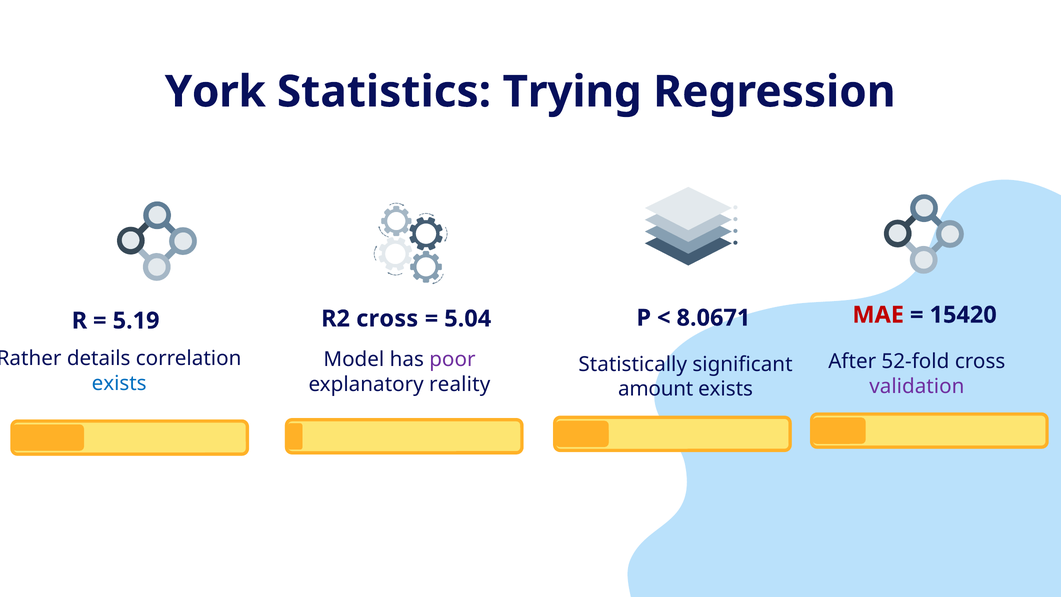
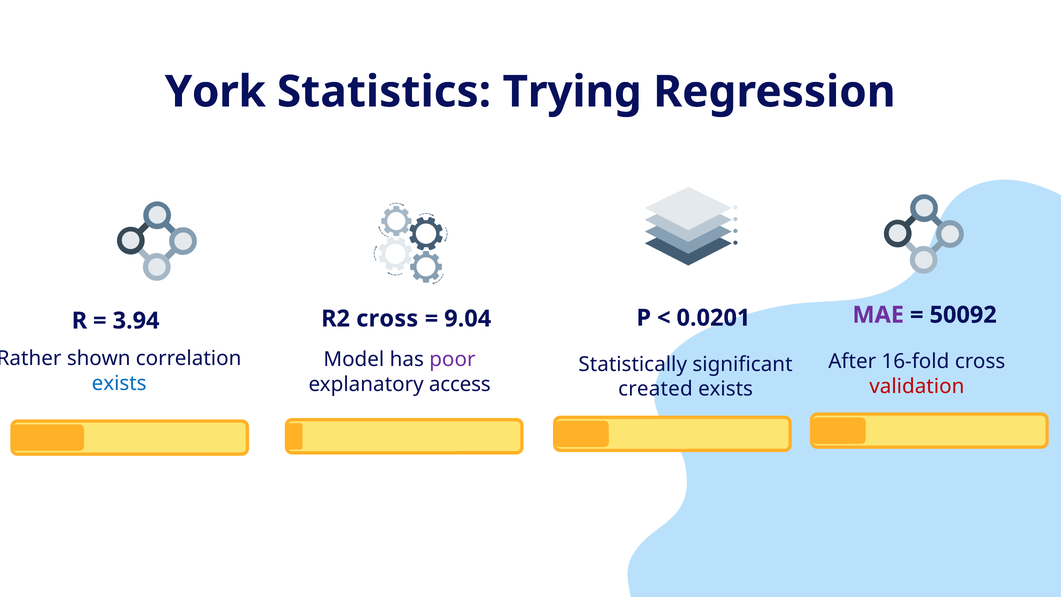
MAE colour: red -> purple
15420: 15420 -> 50092
8.0671: 8.0671 -> 0.0201
5.04: 5.04 -> 9.04
5.19: 5.19 -> 3.94
details: details -> shown
52-fold: 52-fold -> 16-fold
reality: reality -> access
validation colour: purple -> red
amount: amount -> created
